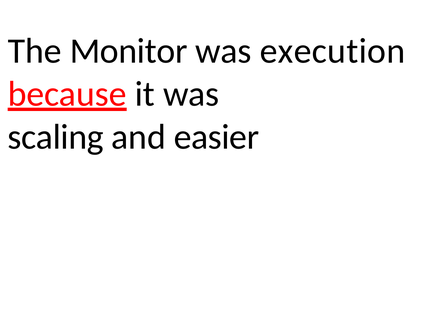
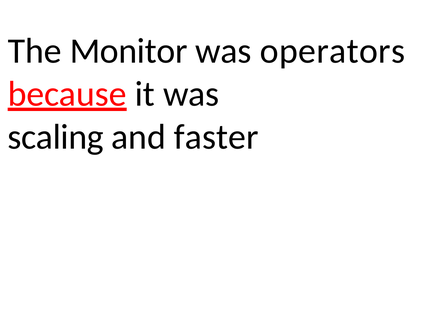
execution: execution -> operators
easier: easier -> faster
